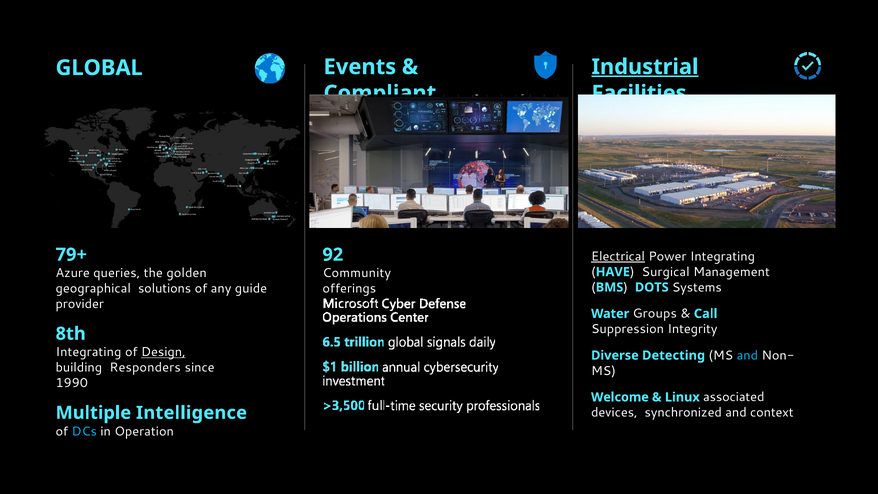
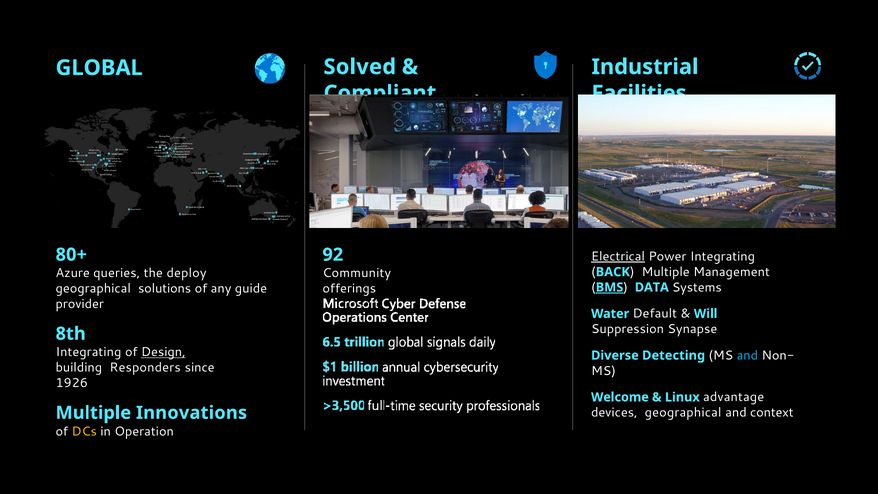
Events: Events -> Solved
Industrial underline: present -> none
79+: 79+ -> 80+
HAVE: HAVE -> BACK
Surgical at (666, 272): Surgical -> Multiple
golden: golden -> deploy
BMS underline: none -> present
DOTS: DOTS -> DATA
Groups: Groups -> Default
Call: Call -> Will
Integrity: Integrity -> Synapse
1990: 1990 -> 1926
associated: associated -> advantage
devices synchronized: synchronized -> geographical
Intelligence: Intelligence -> Innovations
DCs colour: light blue -> yellow
